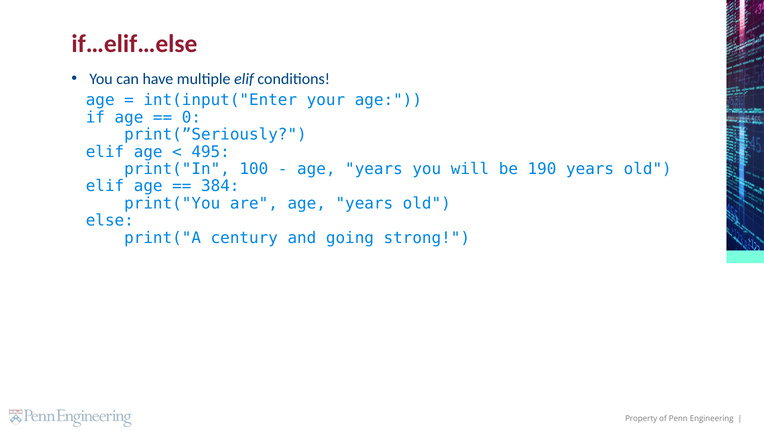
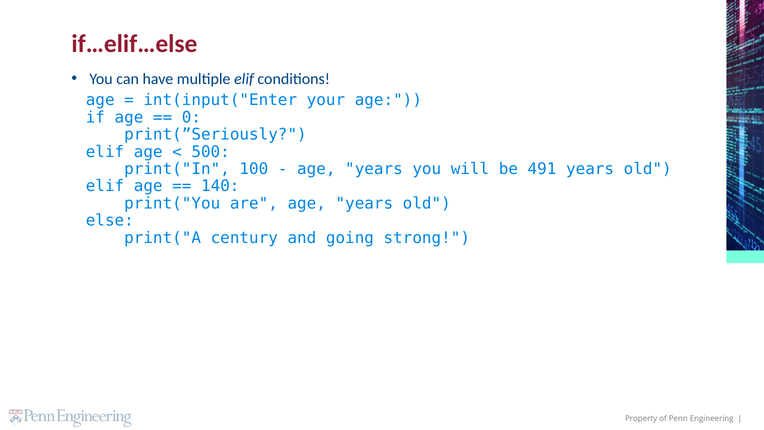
495: 495 -> 500
190: 190 -> 491
384: 384 -> 140
